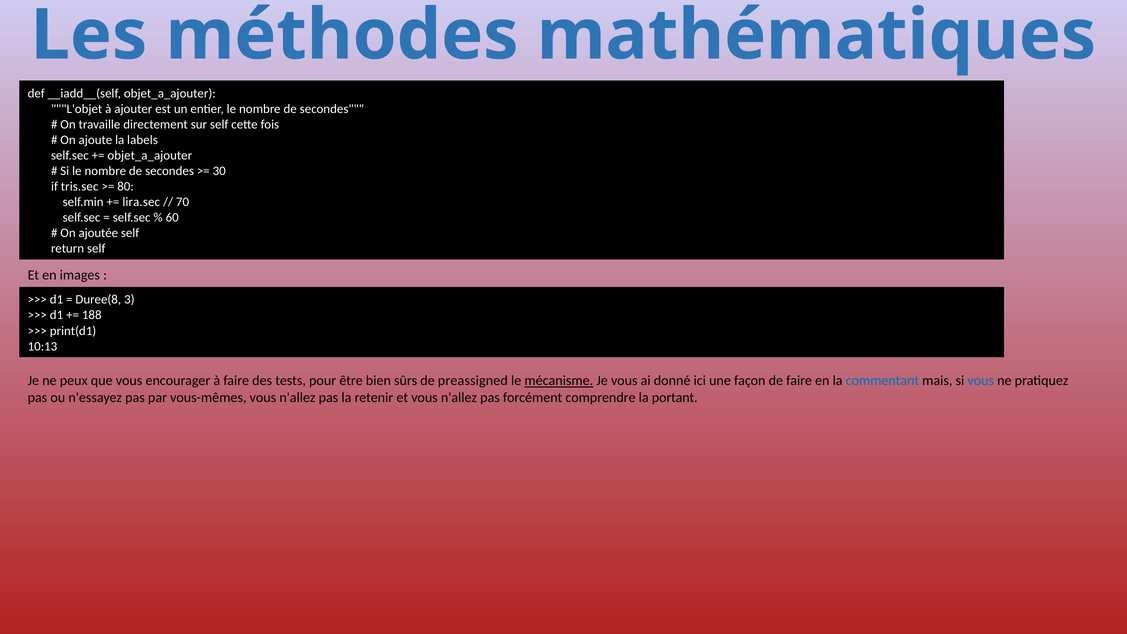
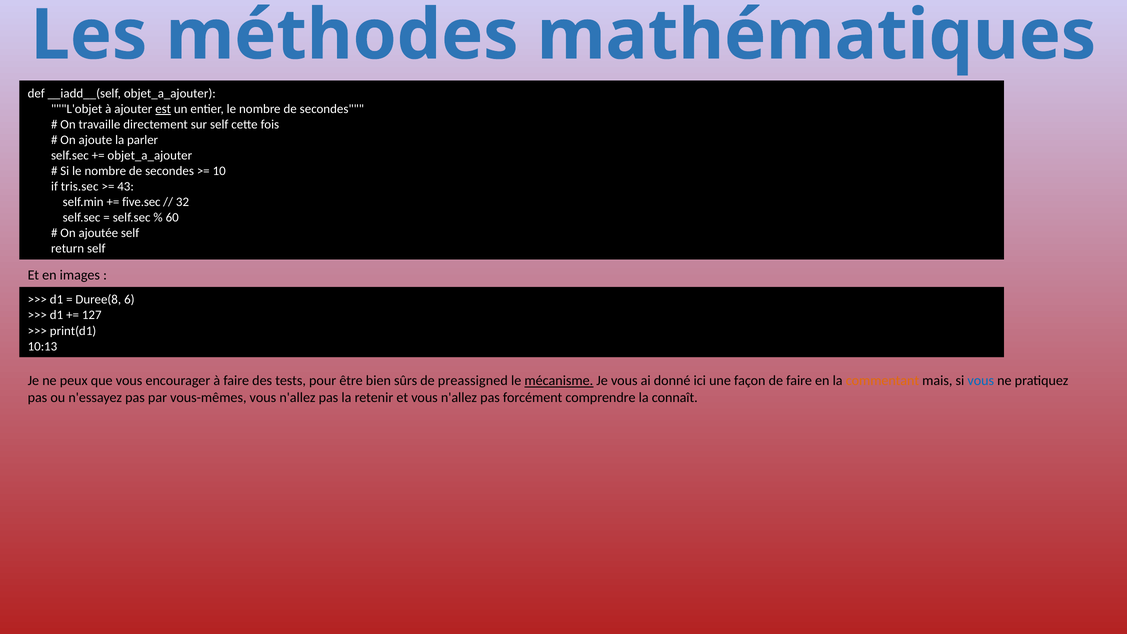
est underline: none -> present
labels: labels -> parler
30: 30 -> 10
80: 80 -> 43
lira.sec: lira.sec -> five.sec
70: 70 -> 32
3: 3 -> 6
188: 188 -> 127
commentant colour: blue -> orange
portant: portant -> connaît
